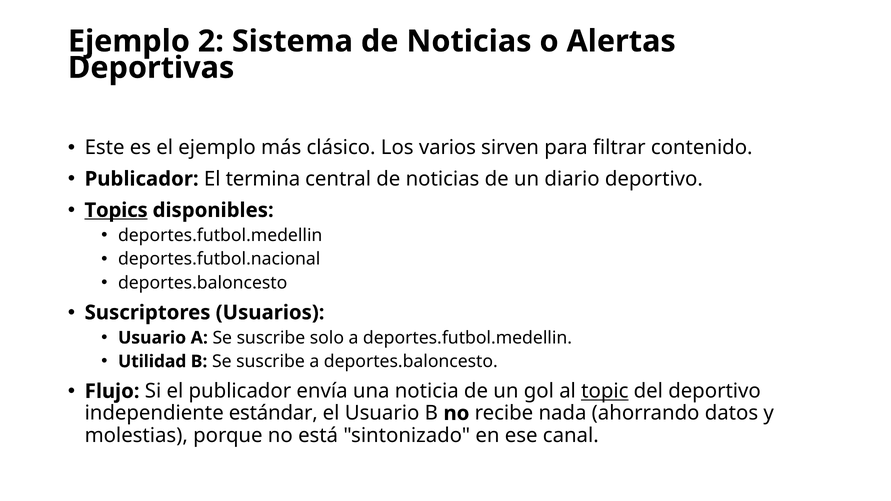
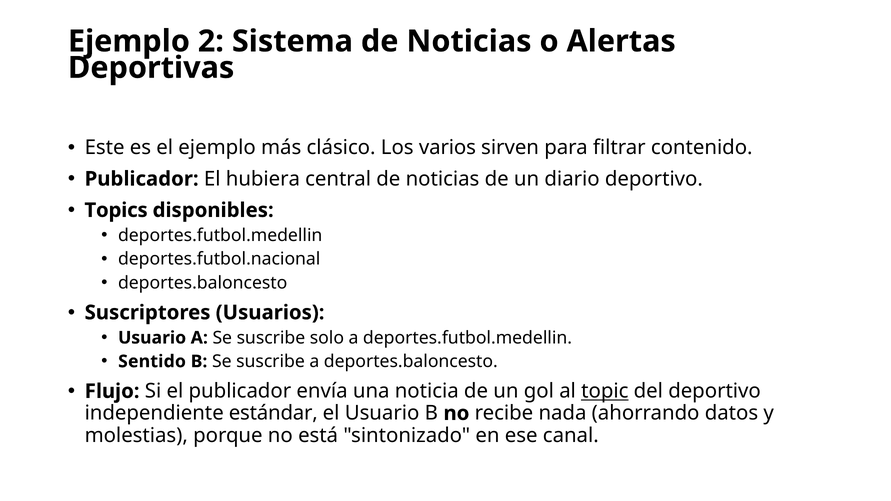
termina: termina -> hubiera
Topics underline: present -> none
Utilidad: Utilidad -> Sentido
